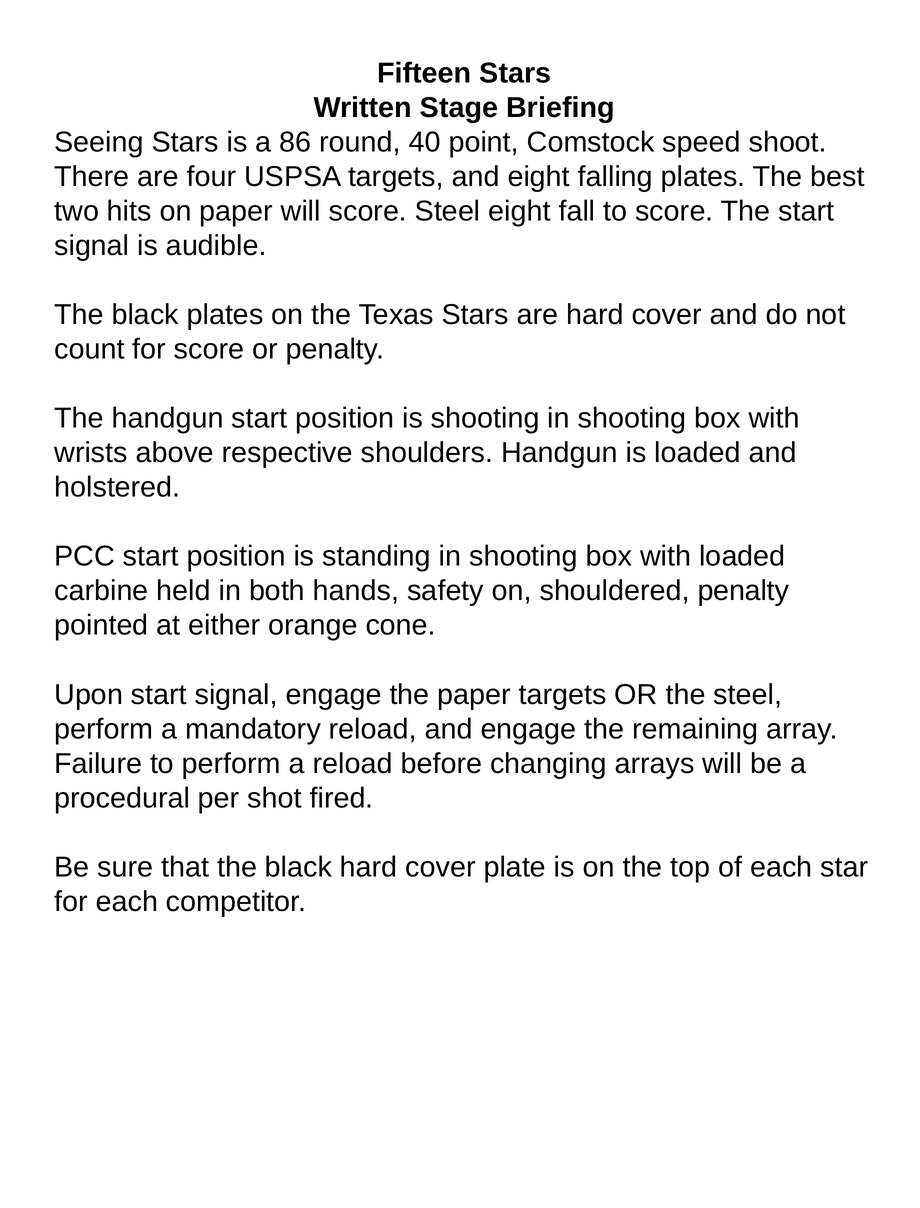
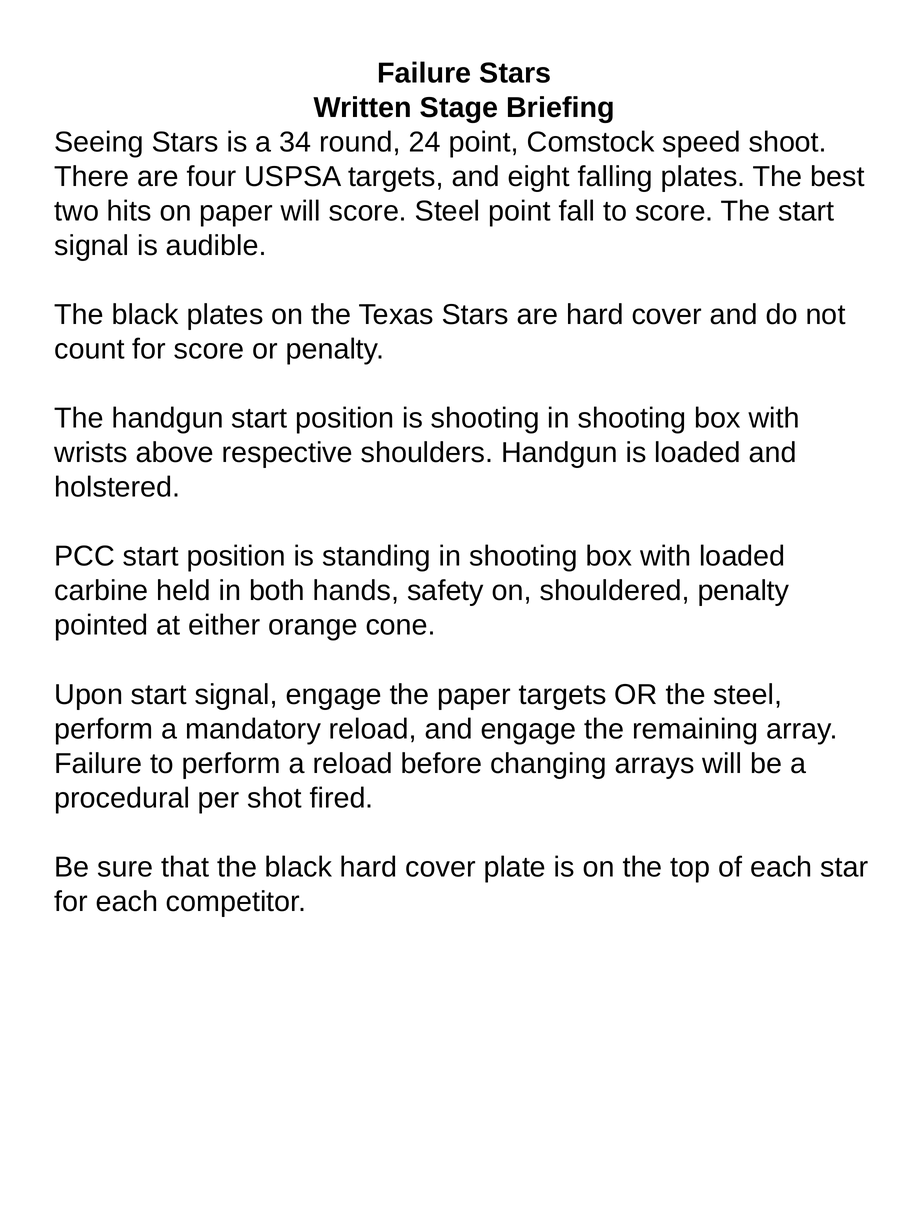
Fifteen at (424, 73): Fifteen -> Failure
86: 86 -> 34
40: 40 -> 24
Steel eight: eight -> point
